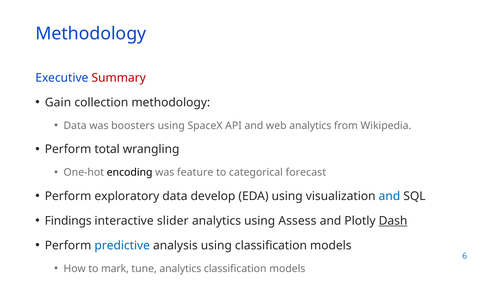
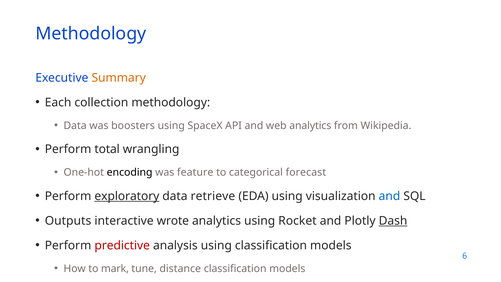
Summary colour: red -> orange
Gain: Gain -> Each
exploratory underline: none -> present
develop: develop -> retrieve
Findings: Findings -> Outputs
slider: slider -> wrote
Assess: Assess -> Rocket
predictive colour: blue -> red
tune analytics: analytics -> distance
